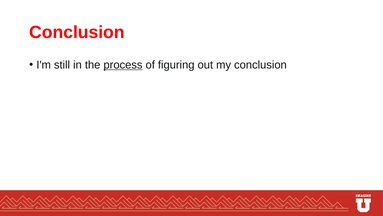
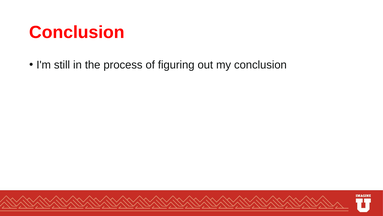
process underline: present -> none
